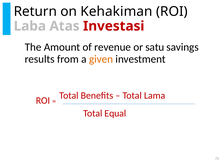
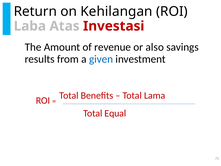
Kehakiman: Kehakiman -> Kehilangan
satu: satu -> also
given colour: orange -> blue
